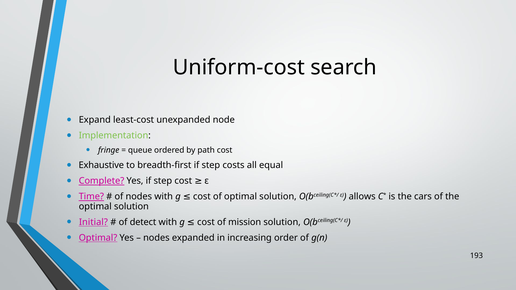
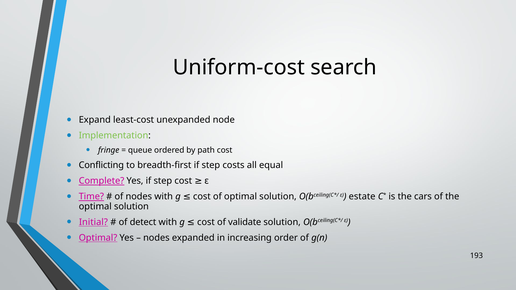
Exhaustive: Exhaustive -> Conflicting
allows: allows -> estate
mission: mission -> validate
